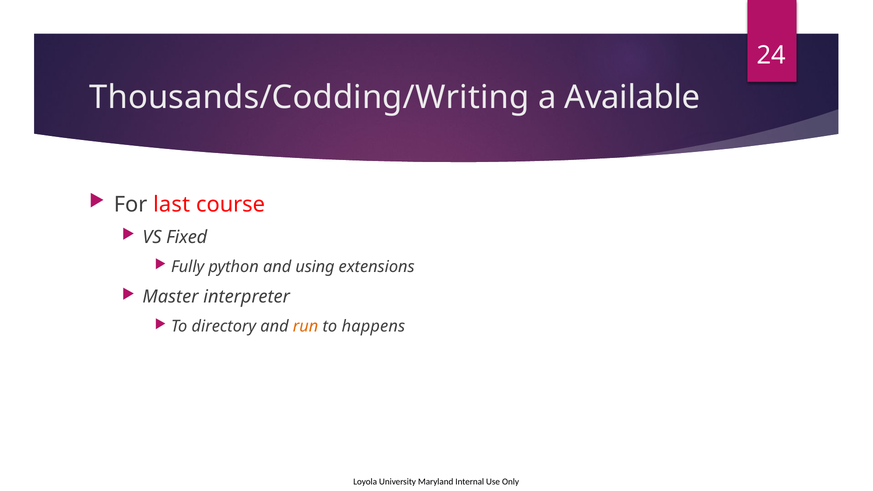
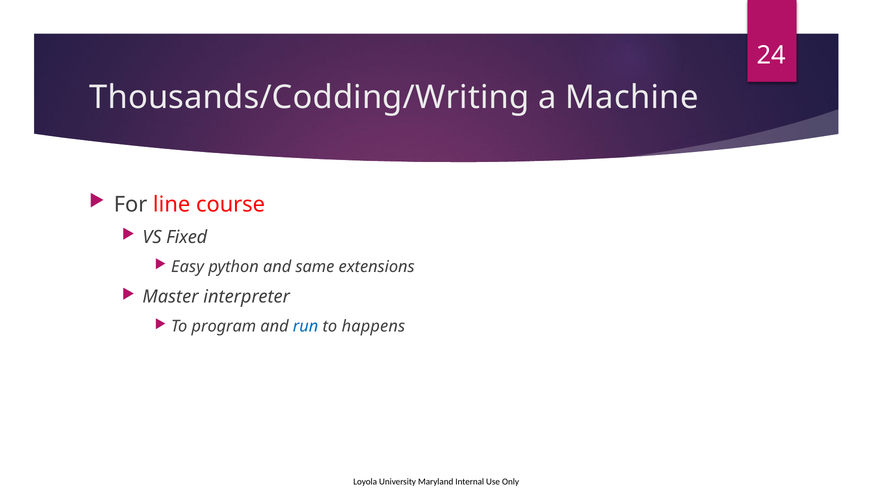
Available: Available -> Machine
last: last -> line
Fully: Fully -> Easy
using: using -> same
directory: directory -> program
run colour: orange -> blue
